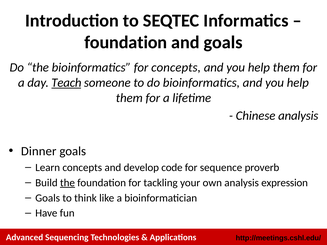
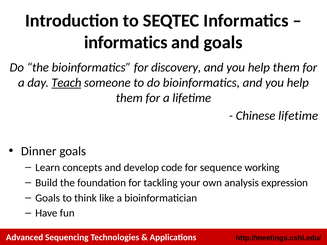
foundation at (126, 42): foundation -> informatics
for concepts: concepts -> discovery
Chinese analysis: analysis -> lifetime
proverb: proverb -> working
the at (67, 183) underline: present -> none
